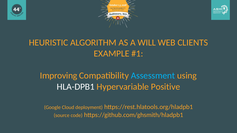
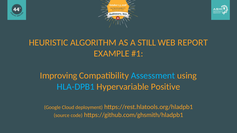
WILL: WILL -> STILL
CLIENTS: CLIENTS -> REPORT
HLA-DPB1 colour: white -> light blue
